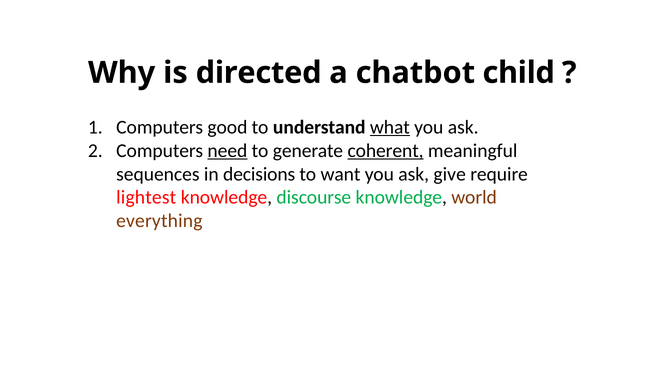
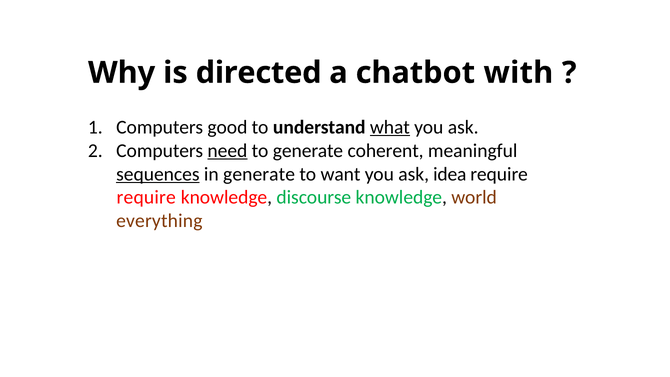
child: child -> with
coherent underline: present -> none
sequences underline: none -> present
in decisions: decisions -> generate
give: give -> idea
lightest at (146, 197): lightest -> require
